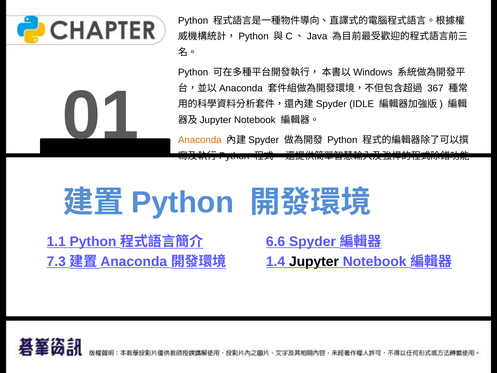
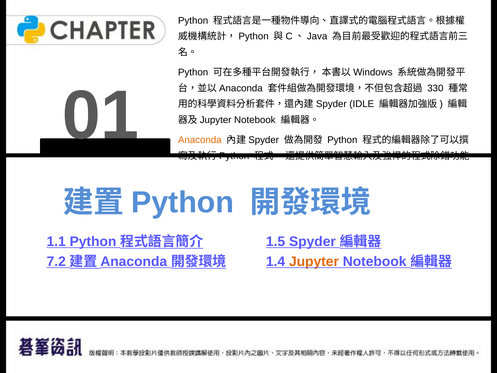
367: 367 -> 330
6.6: 6.6 -> 1.5
7.3: 7.3 -> 7.2
Jupyter colour: black -> orange
